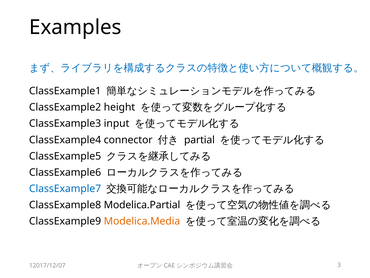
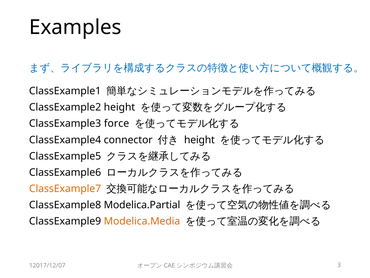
input: input -> force
partial at (199, 140): partial -> height
ClassExample7 colour: blue -> orange
